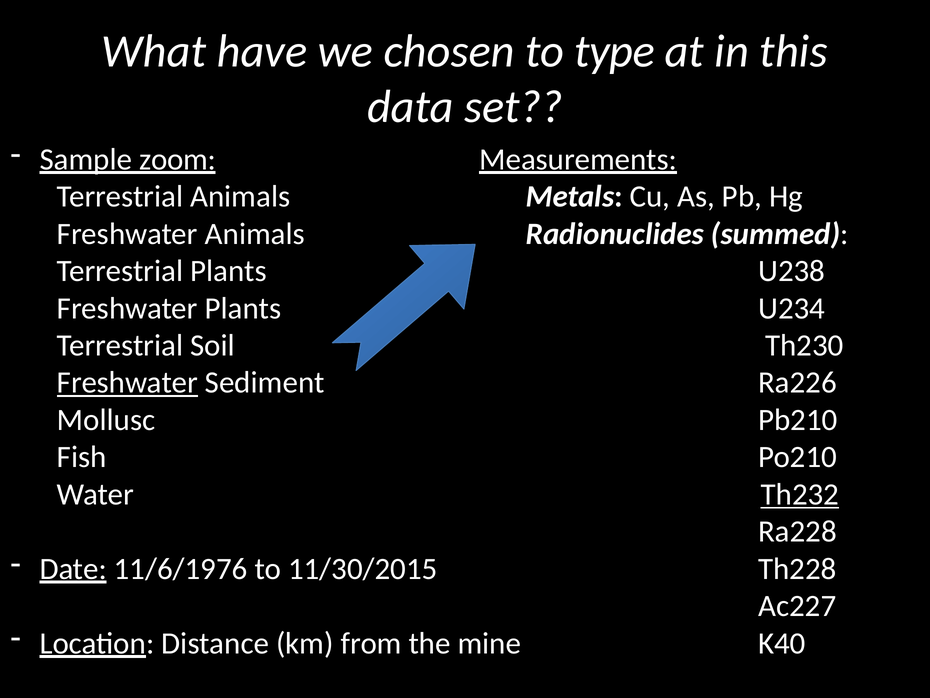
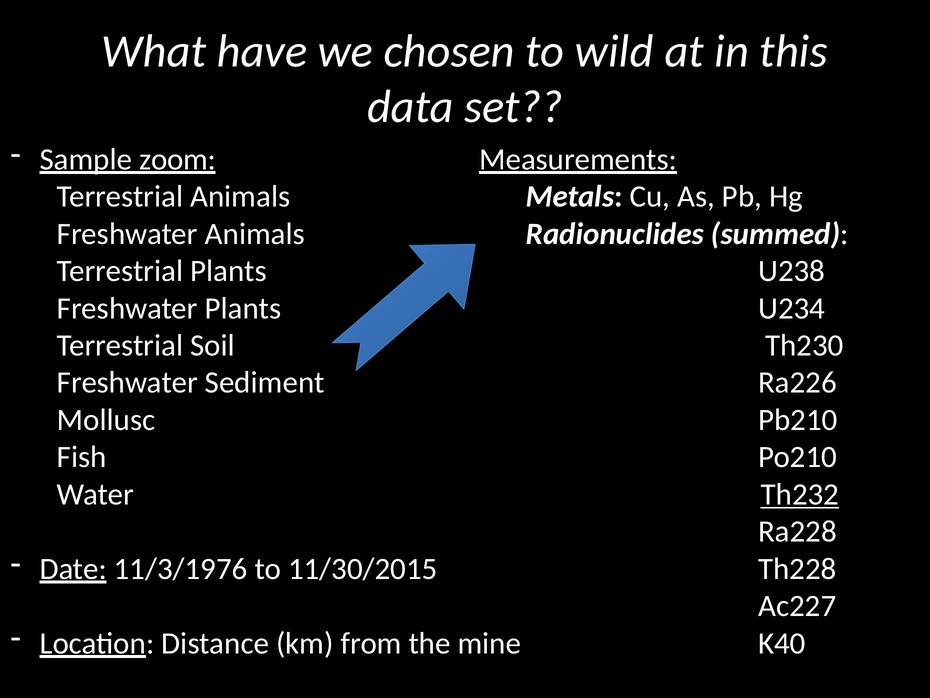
type: type -> wild
Freshwater at (127, 382) underline: present -> none
11/6/1976: 11/6/1976 -> 11/3/1976
